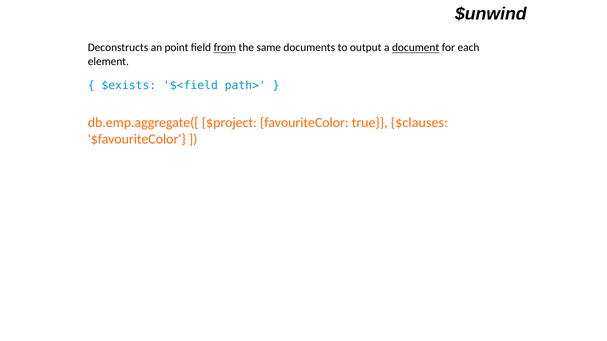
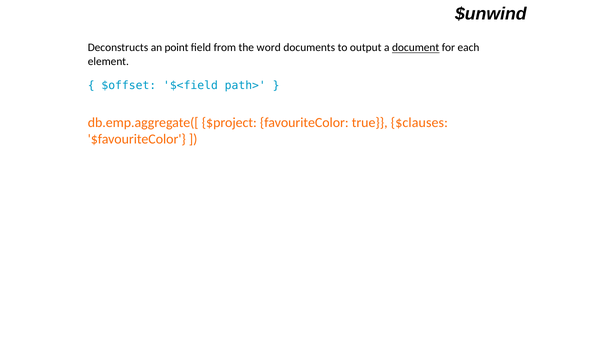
from underline: present -> none
same: same -> word
$exists: $exists -> $offset
